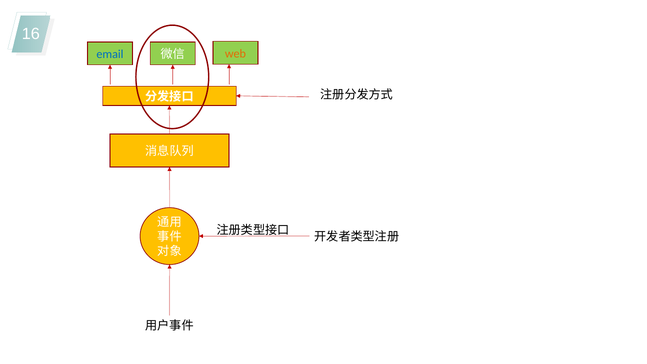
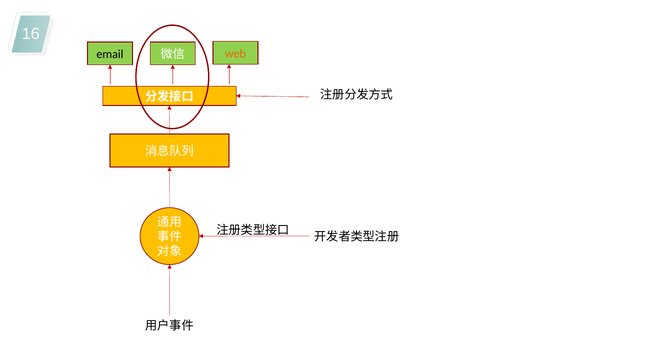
email colour: blue -> black
